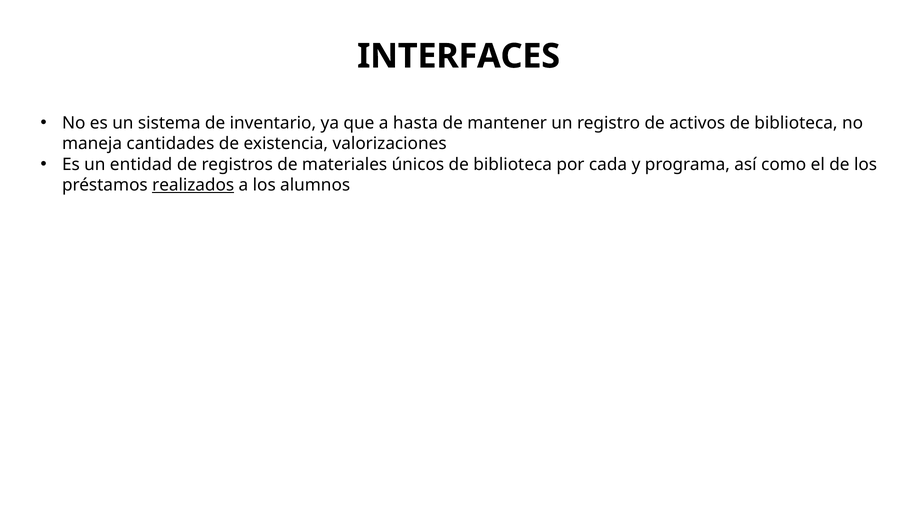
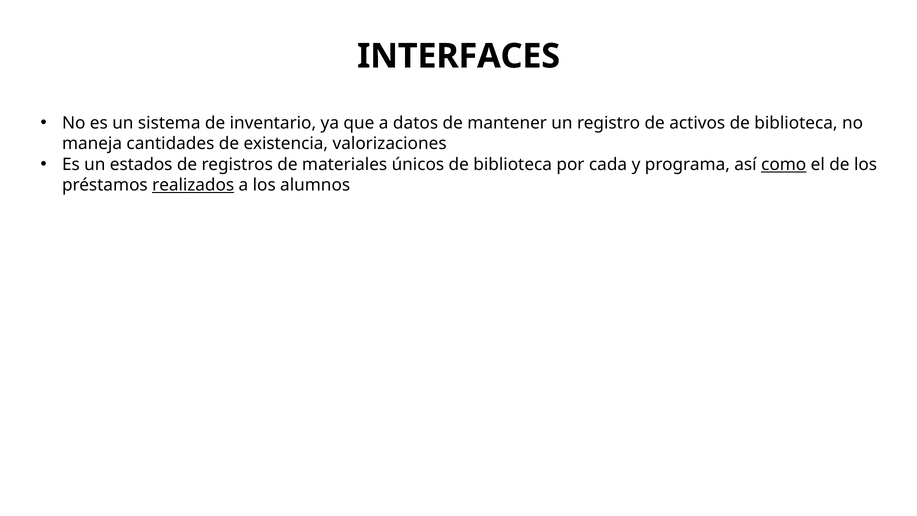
hasta: hasta -> datos
entidad: entidad -> estados
como underline: none -> present
